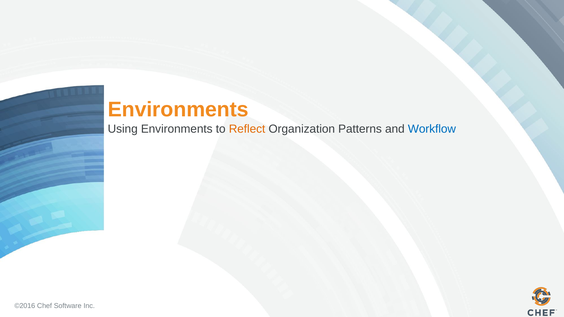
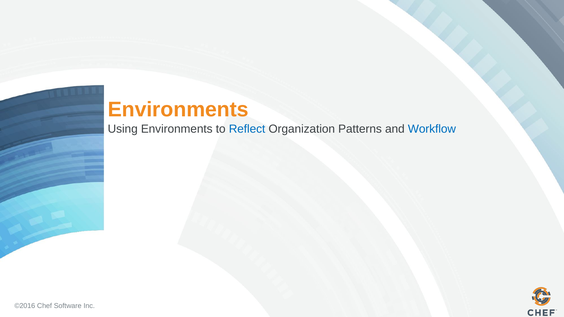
Reflect colour: orange -> blue
